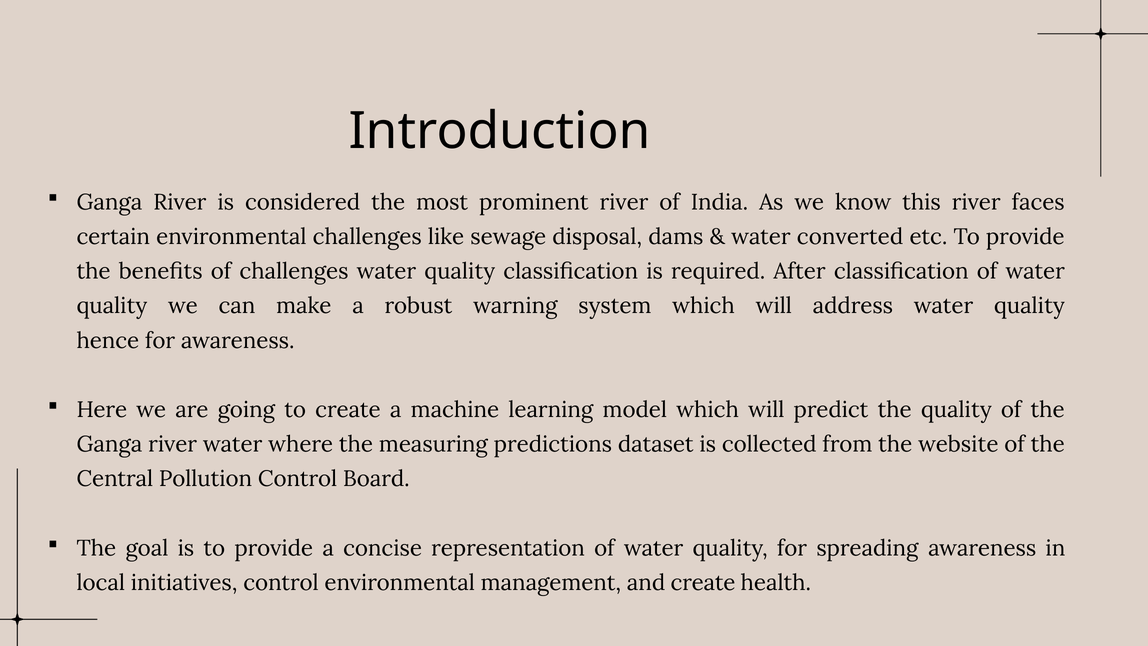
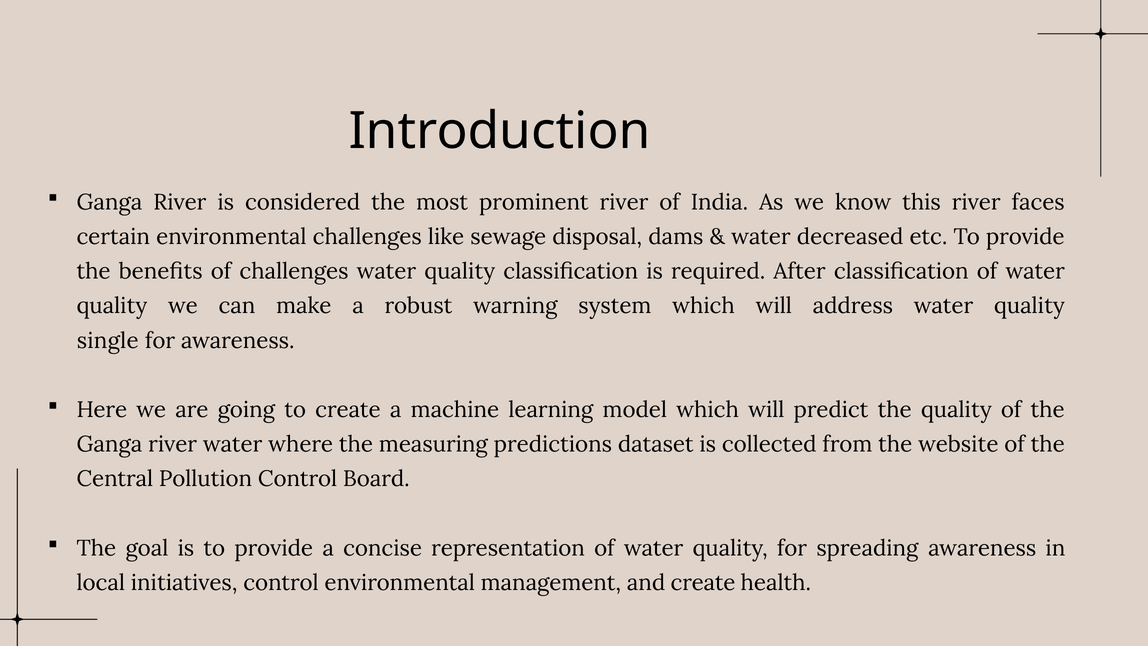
converted: converted -> decreased
hence: hence -> single
